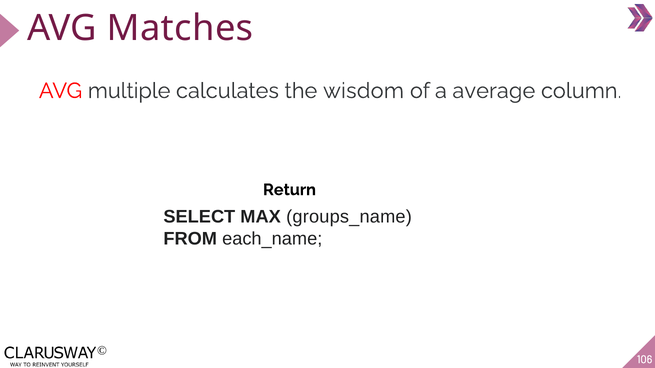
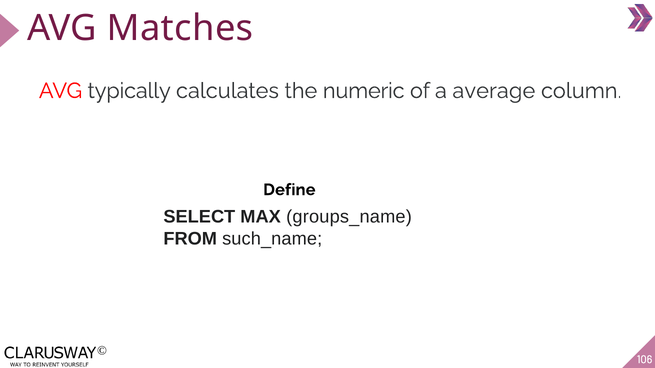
multiple: multiple -> typically
wisdom: wisdom -> numeric
Return: Return -> Define
each_name: each_name -> such_name
